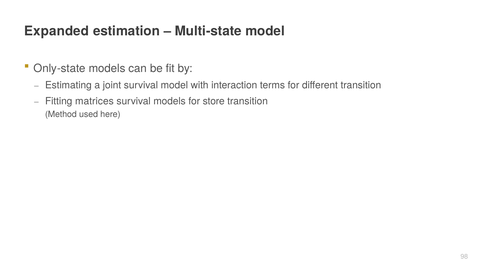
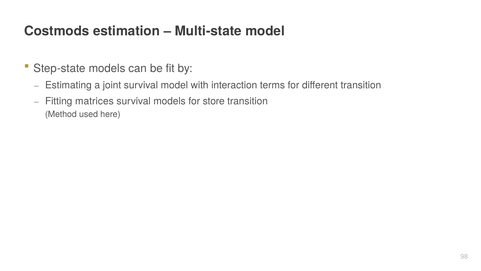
Expanded: Expanded -> Costmods
Only-state: Only-state -> Step-state
